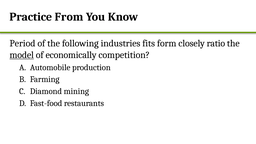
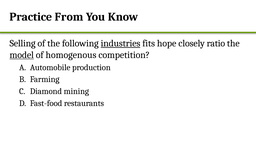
Period: Period -> Selling
industries underline: none -> present
form: form -> hope
economically: economically -> homogenous
